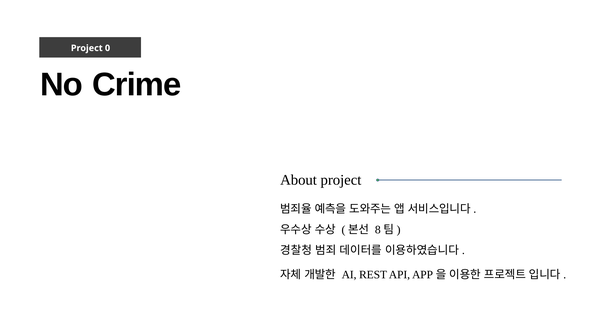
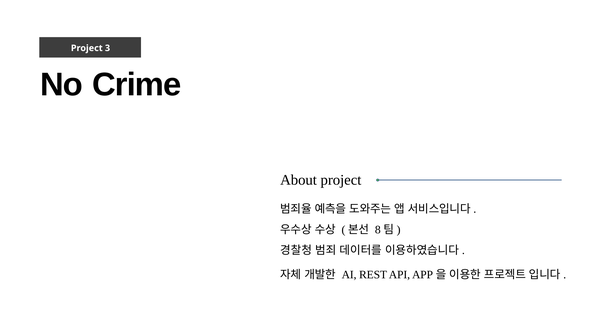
0: 0 -> 3
